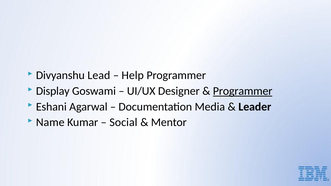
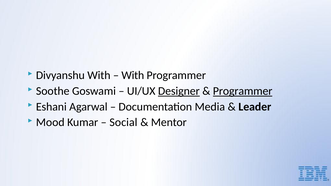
Divyanshu Lead: Lead -> With
Help at (133, 75): Help -> With
Display: Display -> Soothe
Designer underline: none -> present
Name: Name -> Mood
